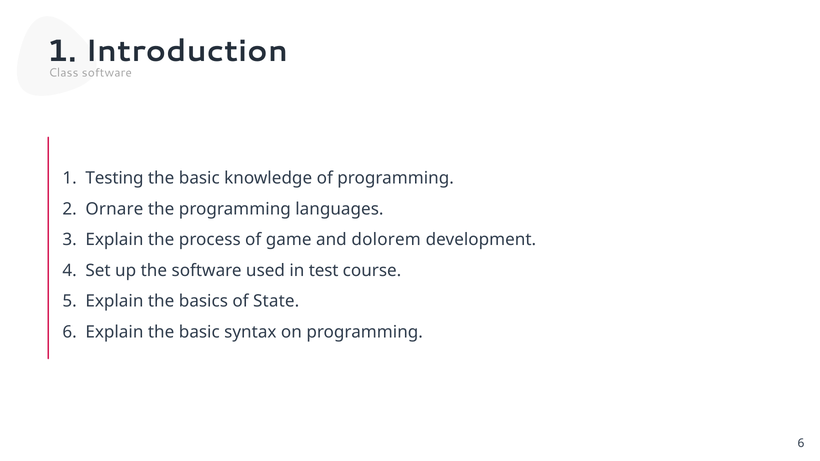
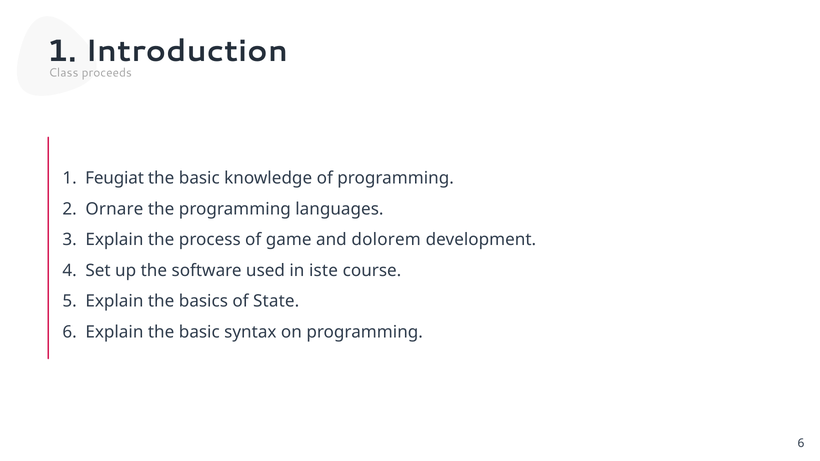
Class software: software -> proceeds
Testing: Testing -> Feugiat
test: test -> iste
